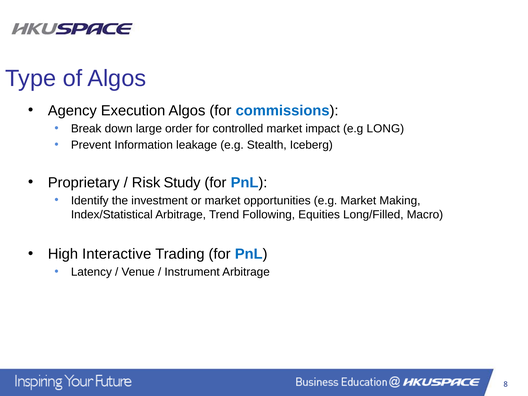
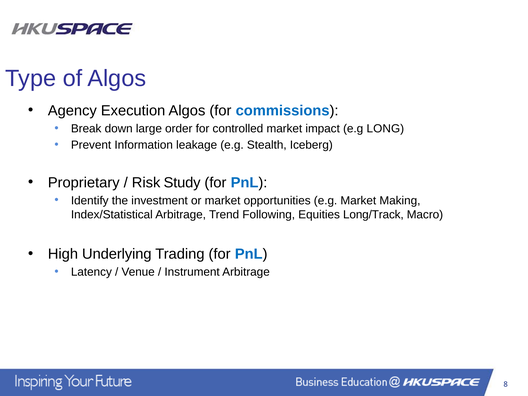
Long/Filled: Long/Filled -> Long/Track
Interactive: Interactive -> Underlying
